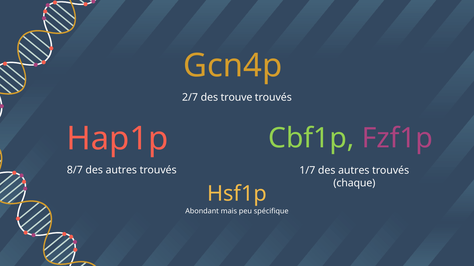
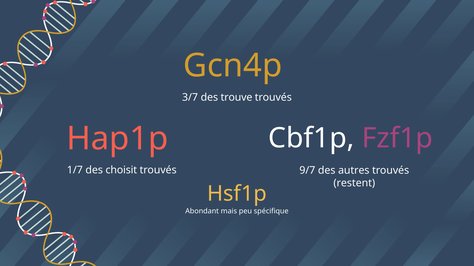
2/7: 2/7 -> 3/7
Cbf1p colour: light green -> white
8/7: 8/7 -> 1/7
autres at (121, 171): autres -> choisit
1/7: 1/7 -> 9/7
chaque: chaque -> restent
